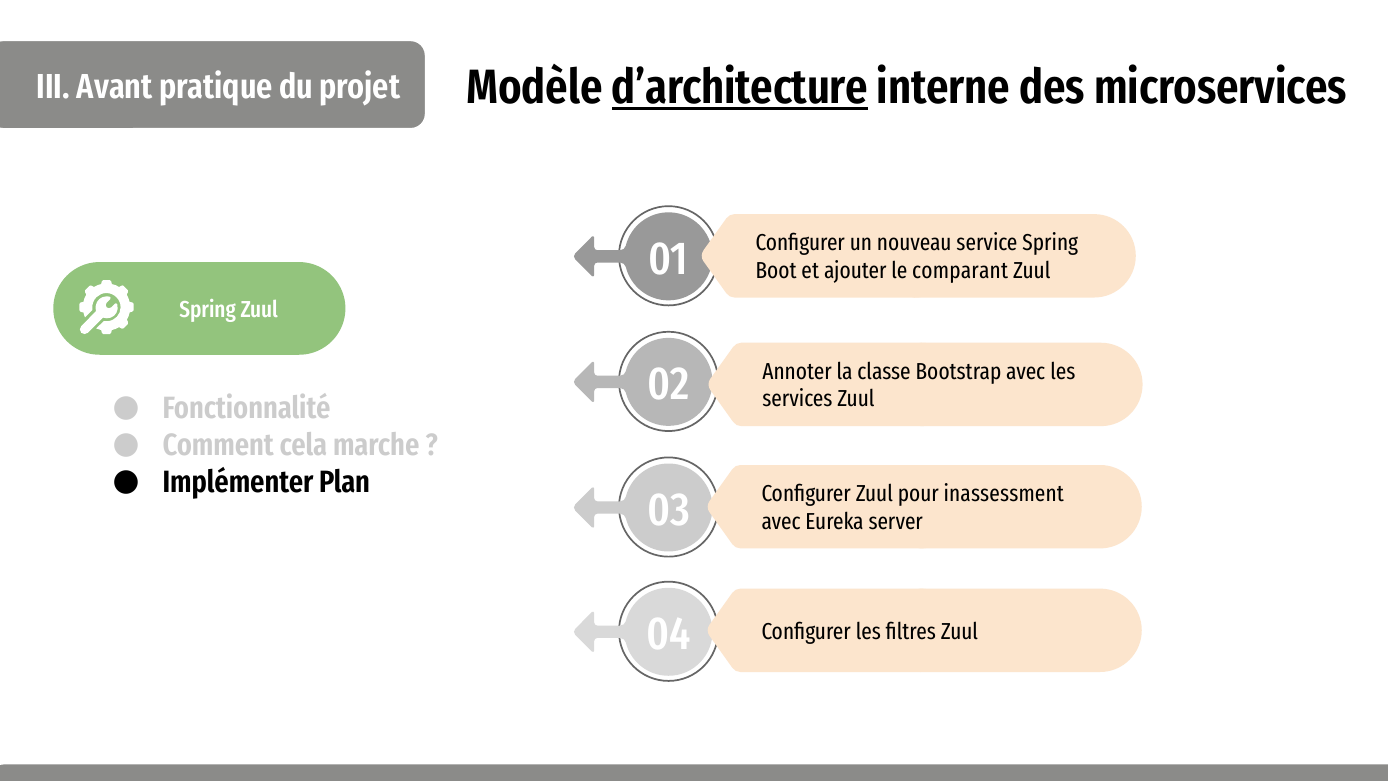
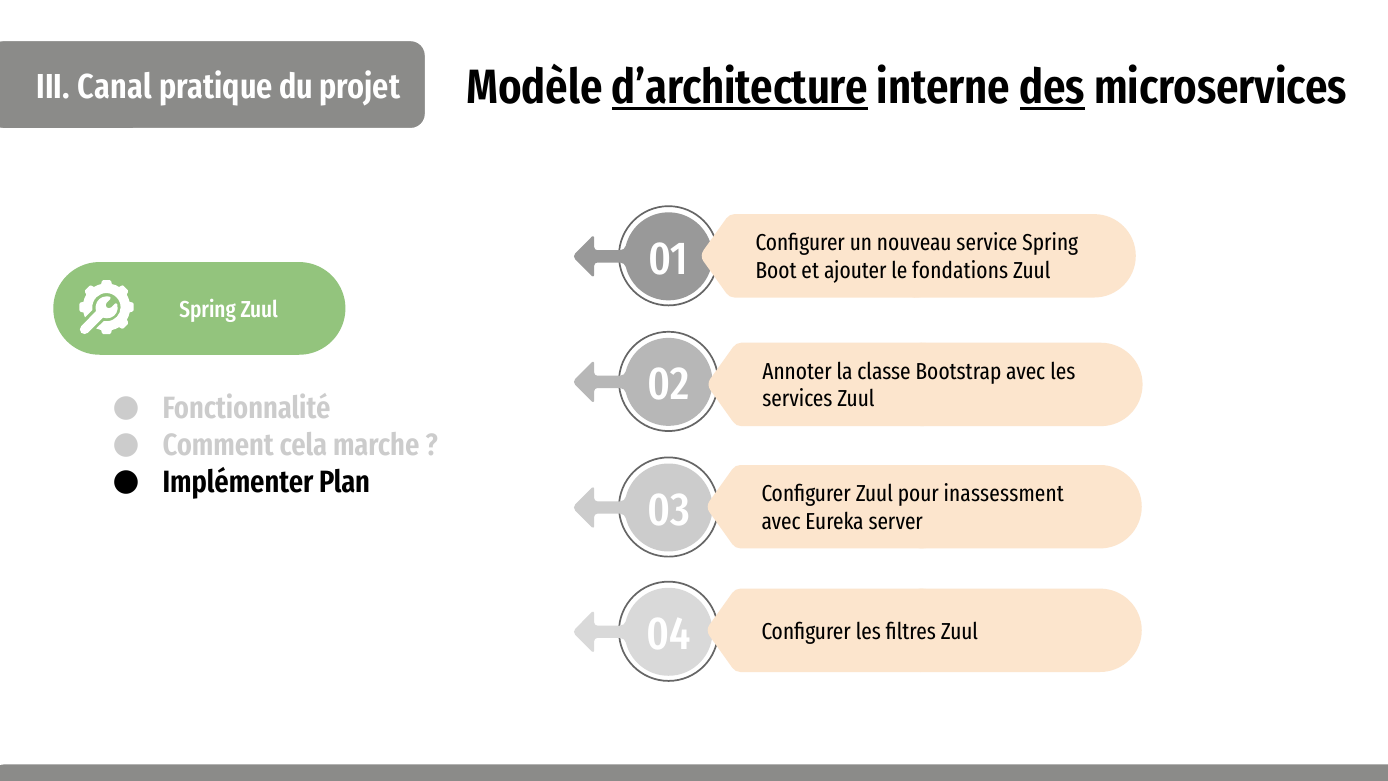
des underline: none -> present
Avant: Avant -> Canal
comparant: comparant -> fondations
